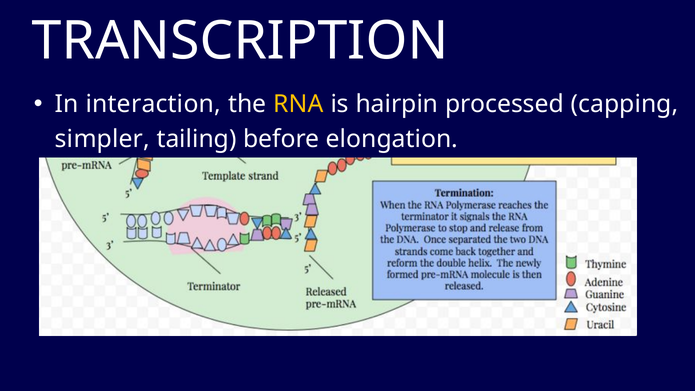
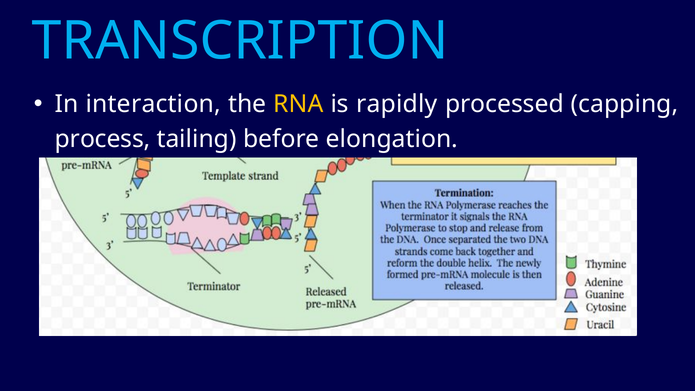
TRANSCRIPTION colour: white -> light blue
hairpin: hairpin -> rapidly
simpler: simpler -> process
